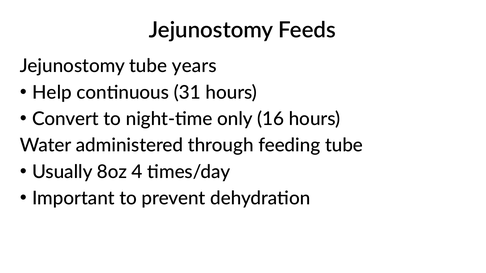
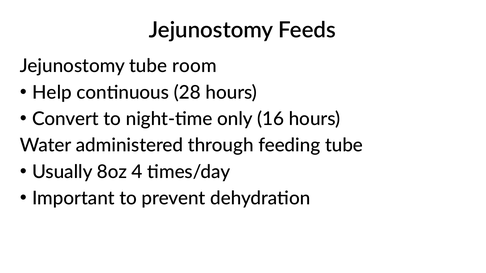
years: years -> room
31: 31 -> 28
